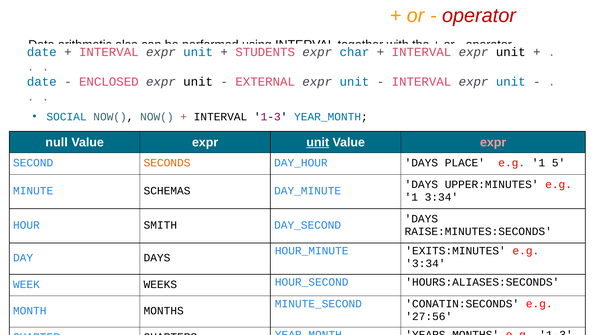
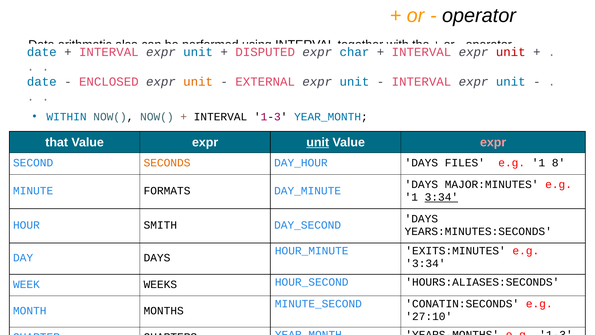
operator at (479, 15) colour: red -> black
STUDENTS: STUDENTS -> DISPUTED
unit at (511, 52) colour: black -> red
unit at (198, 82) colour: black -> orange
SOCIAL: SOCIAL -> WITHIN
null: null -> that
PLACE: PLACE -> FILES
5: 5 -> 8
UPPER:MINUTES: UPPER:MINUTES -> MAJOR:MINUTES
SCHEMAS: SCHEMAS -> FORMATS
3:34 at (441, 197) underline: none -> present
RAISE:MINUTES:SECONDS: RAISE:MINUTES:SECONDS -> YEARS:MINUTES:SECONDS
27:56: 27:56 -> 27:10
